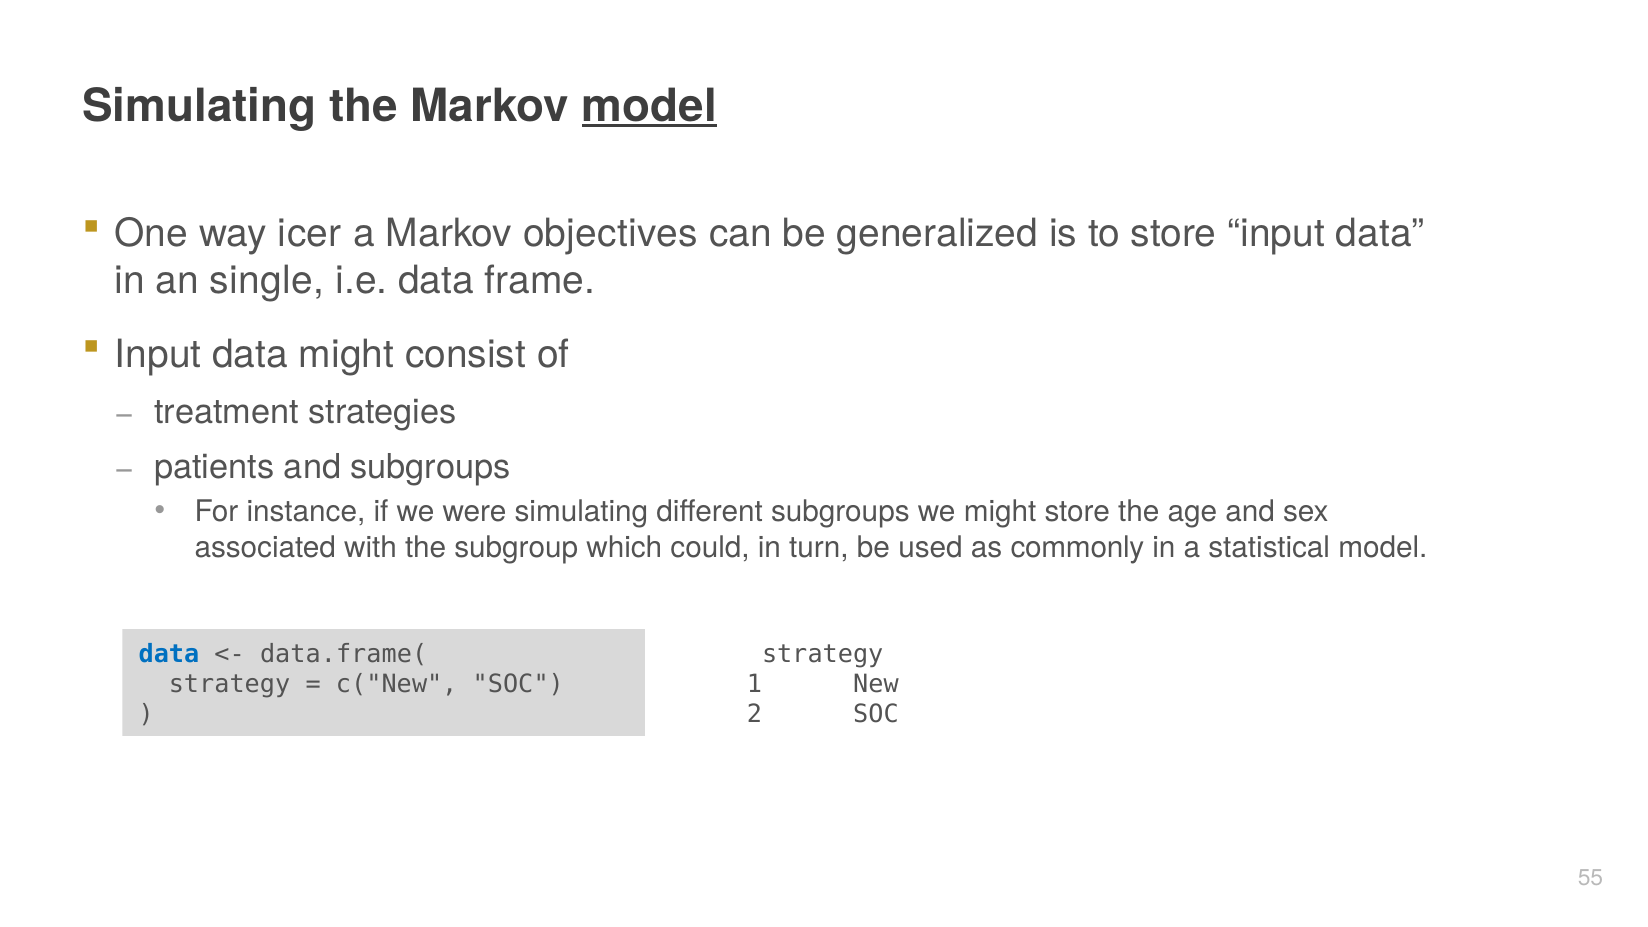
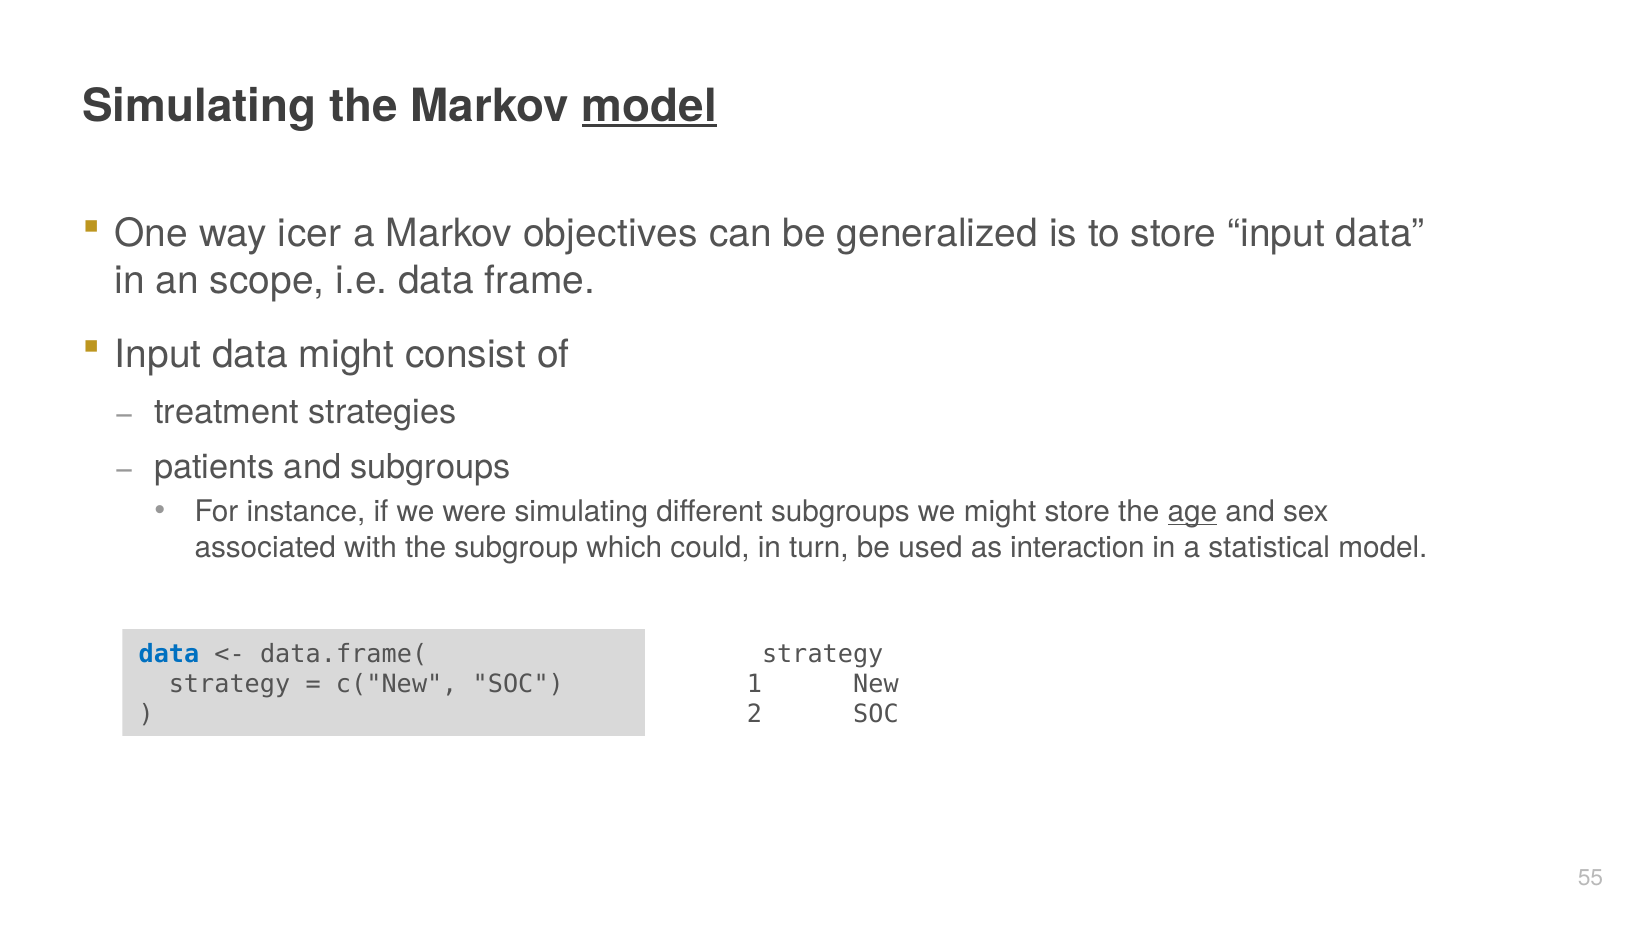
single: single -> scope
age underline: none -> present
commonly: commonly -> interaction
